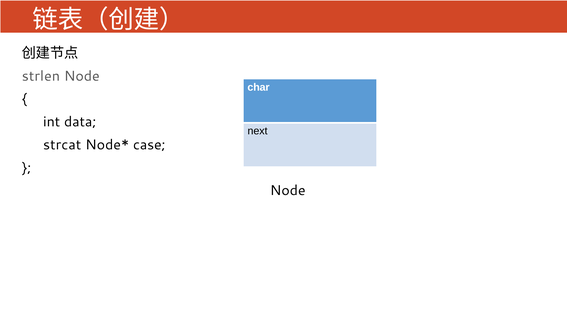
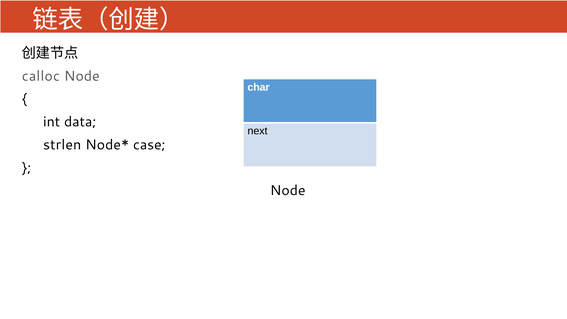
strlen: strlen -> calloc
strcat: strcat -> strlen
